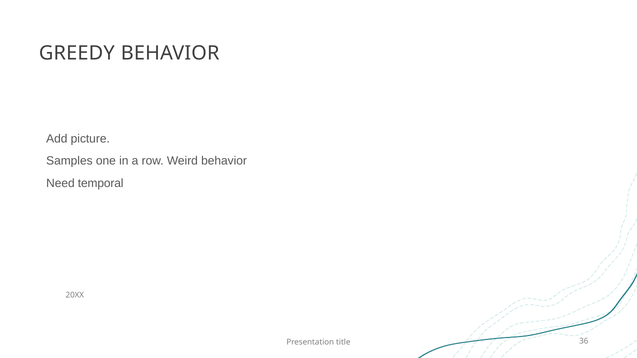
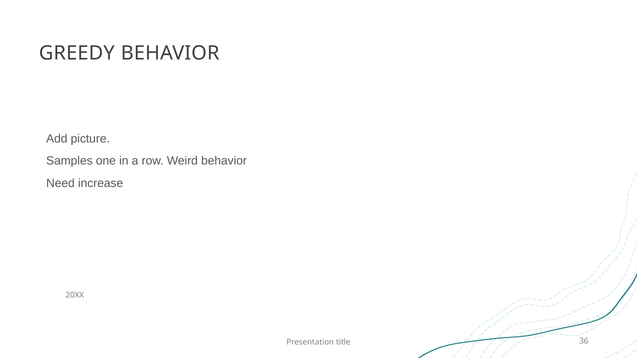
temporal: temporal -> increase
